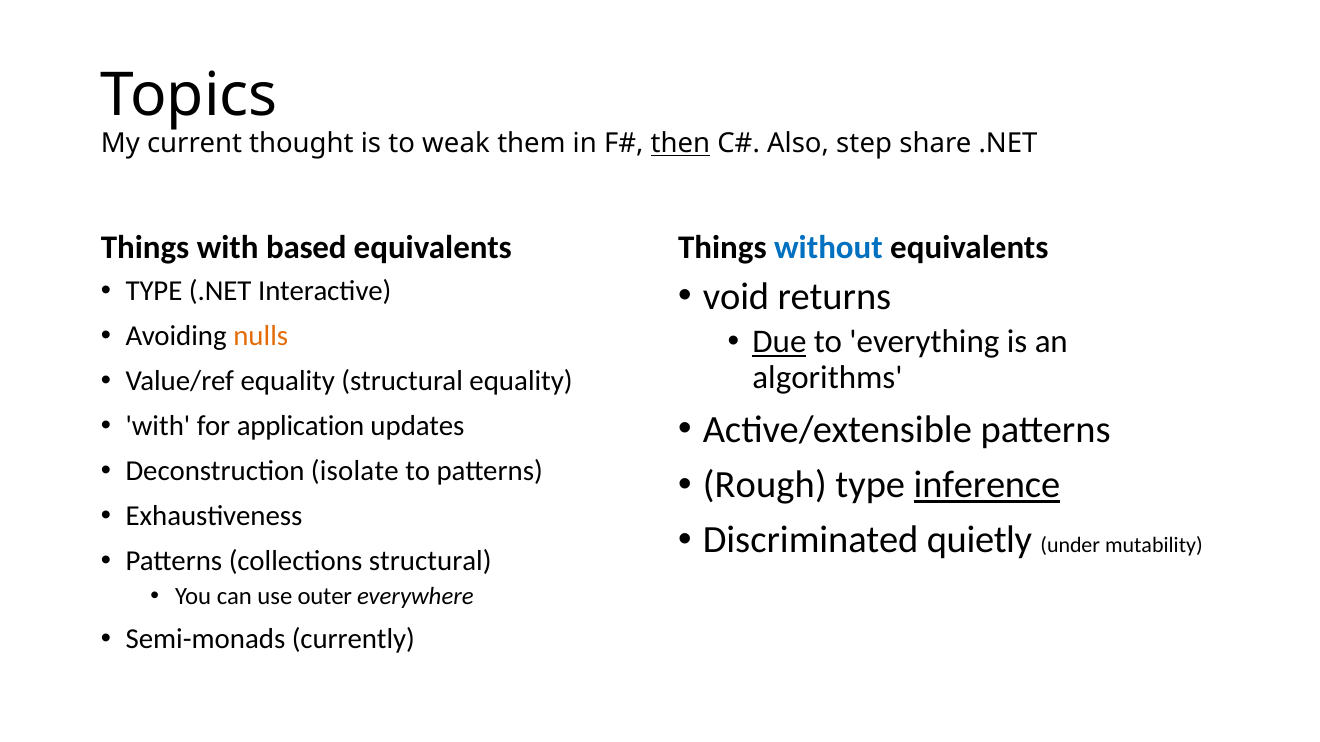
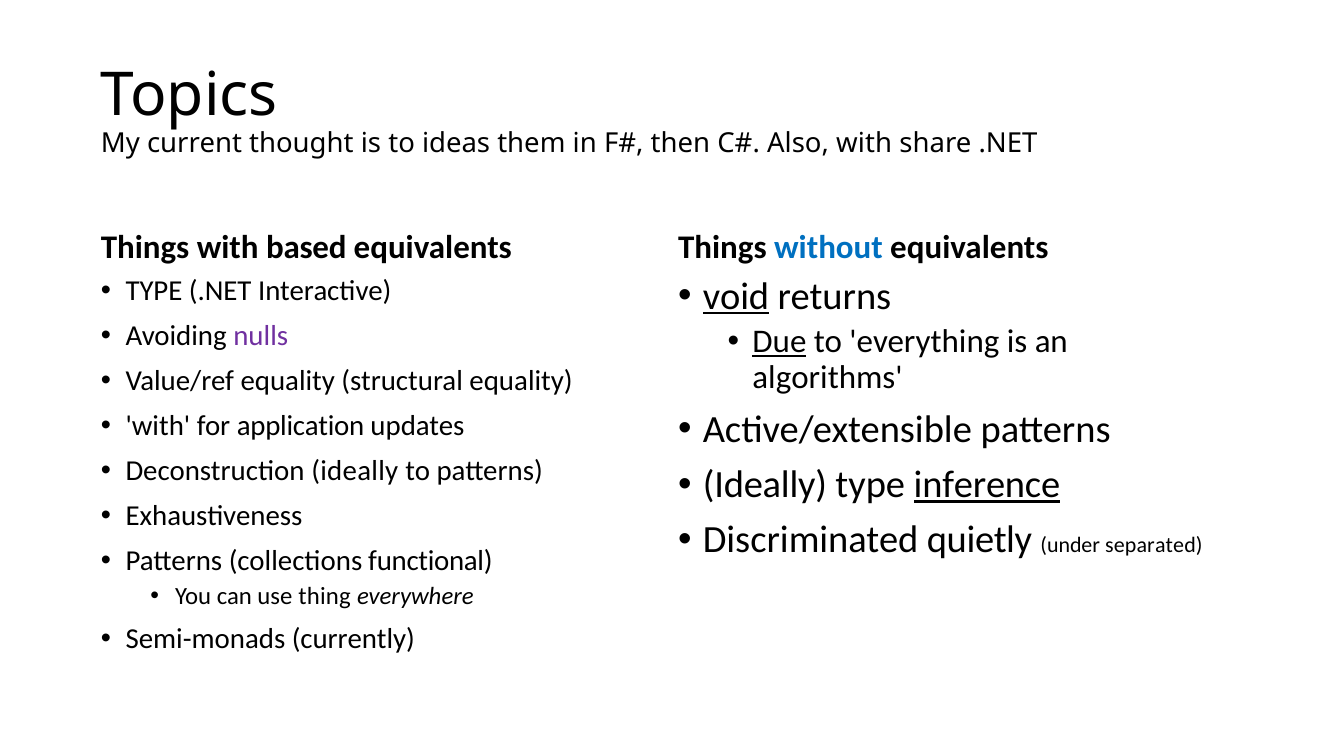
weak: weak -> ideas
then underline: present -> none
Also step: step -> with
void underline: none -> present
nulls colour: orange -> purple
Deconstruction isolate: isolate -> ideally
Rough at (765, 485): Rough -> Ideally
mutability: mutability -> separated
collections structural: structural -> functional
outer: outer -> thing
